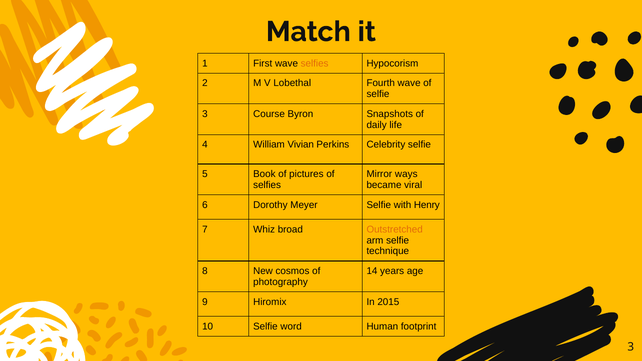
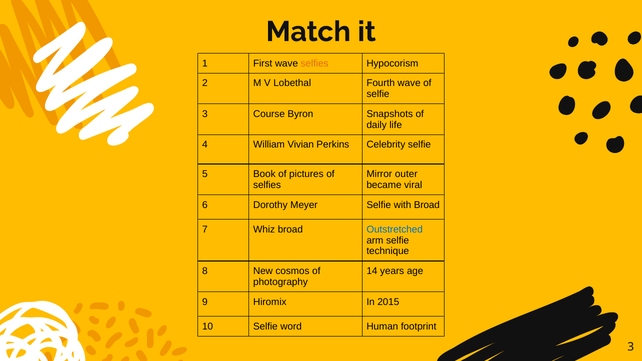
ways: ways -> outer
with Henry: Henry -> Broad
Outstretched colour: orange -> blue
